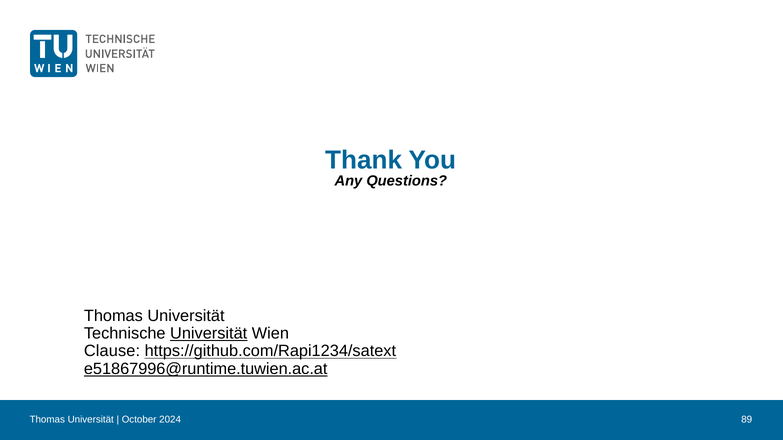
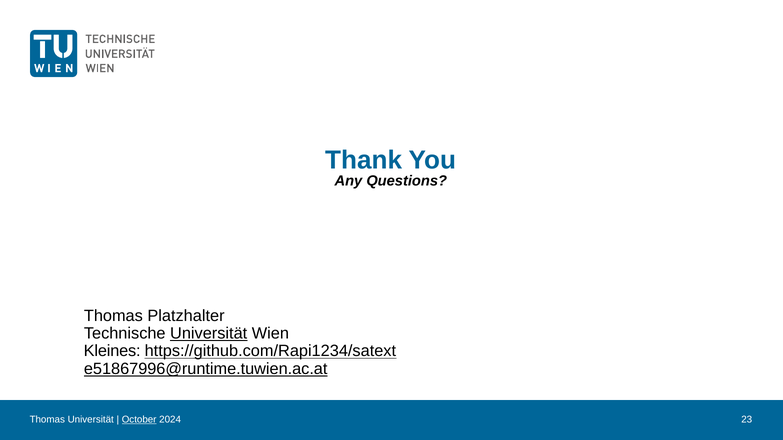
Universität at (186, 316): Universität -> Platzhalter
Clause: Clause -> Kleines
October underline: none -> present
89: 89 -> 23
